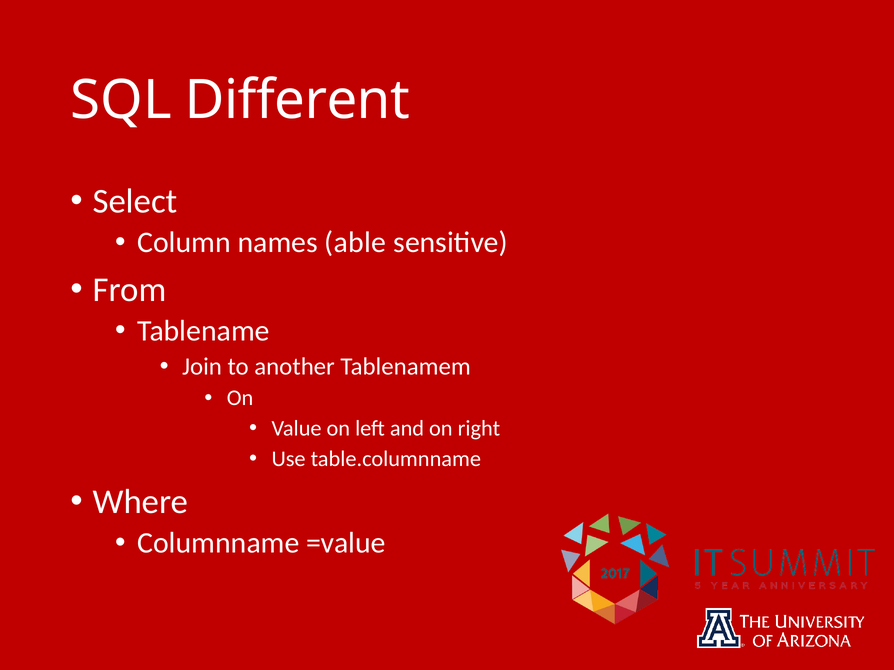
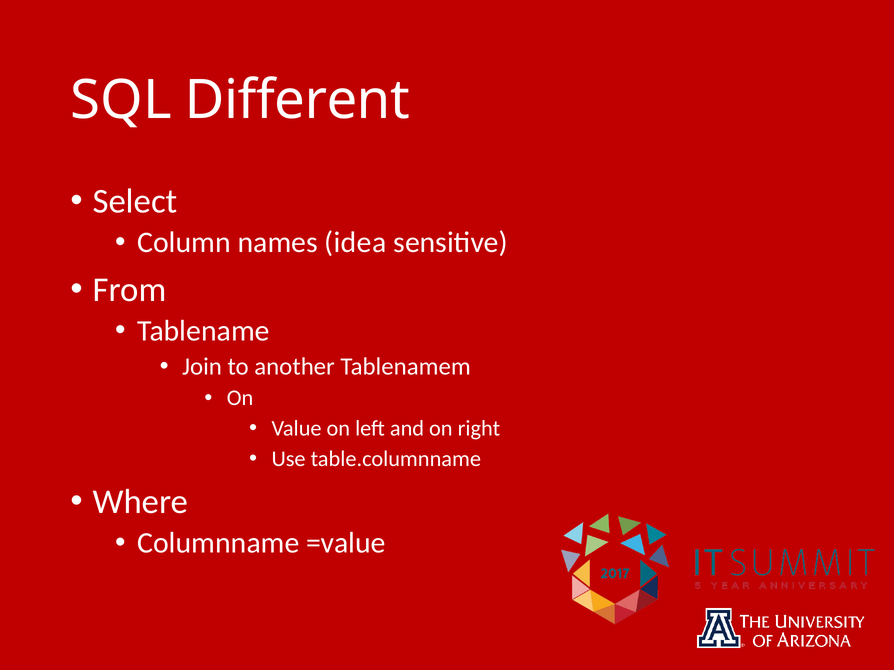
able: able -> idea
